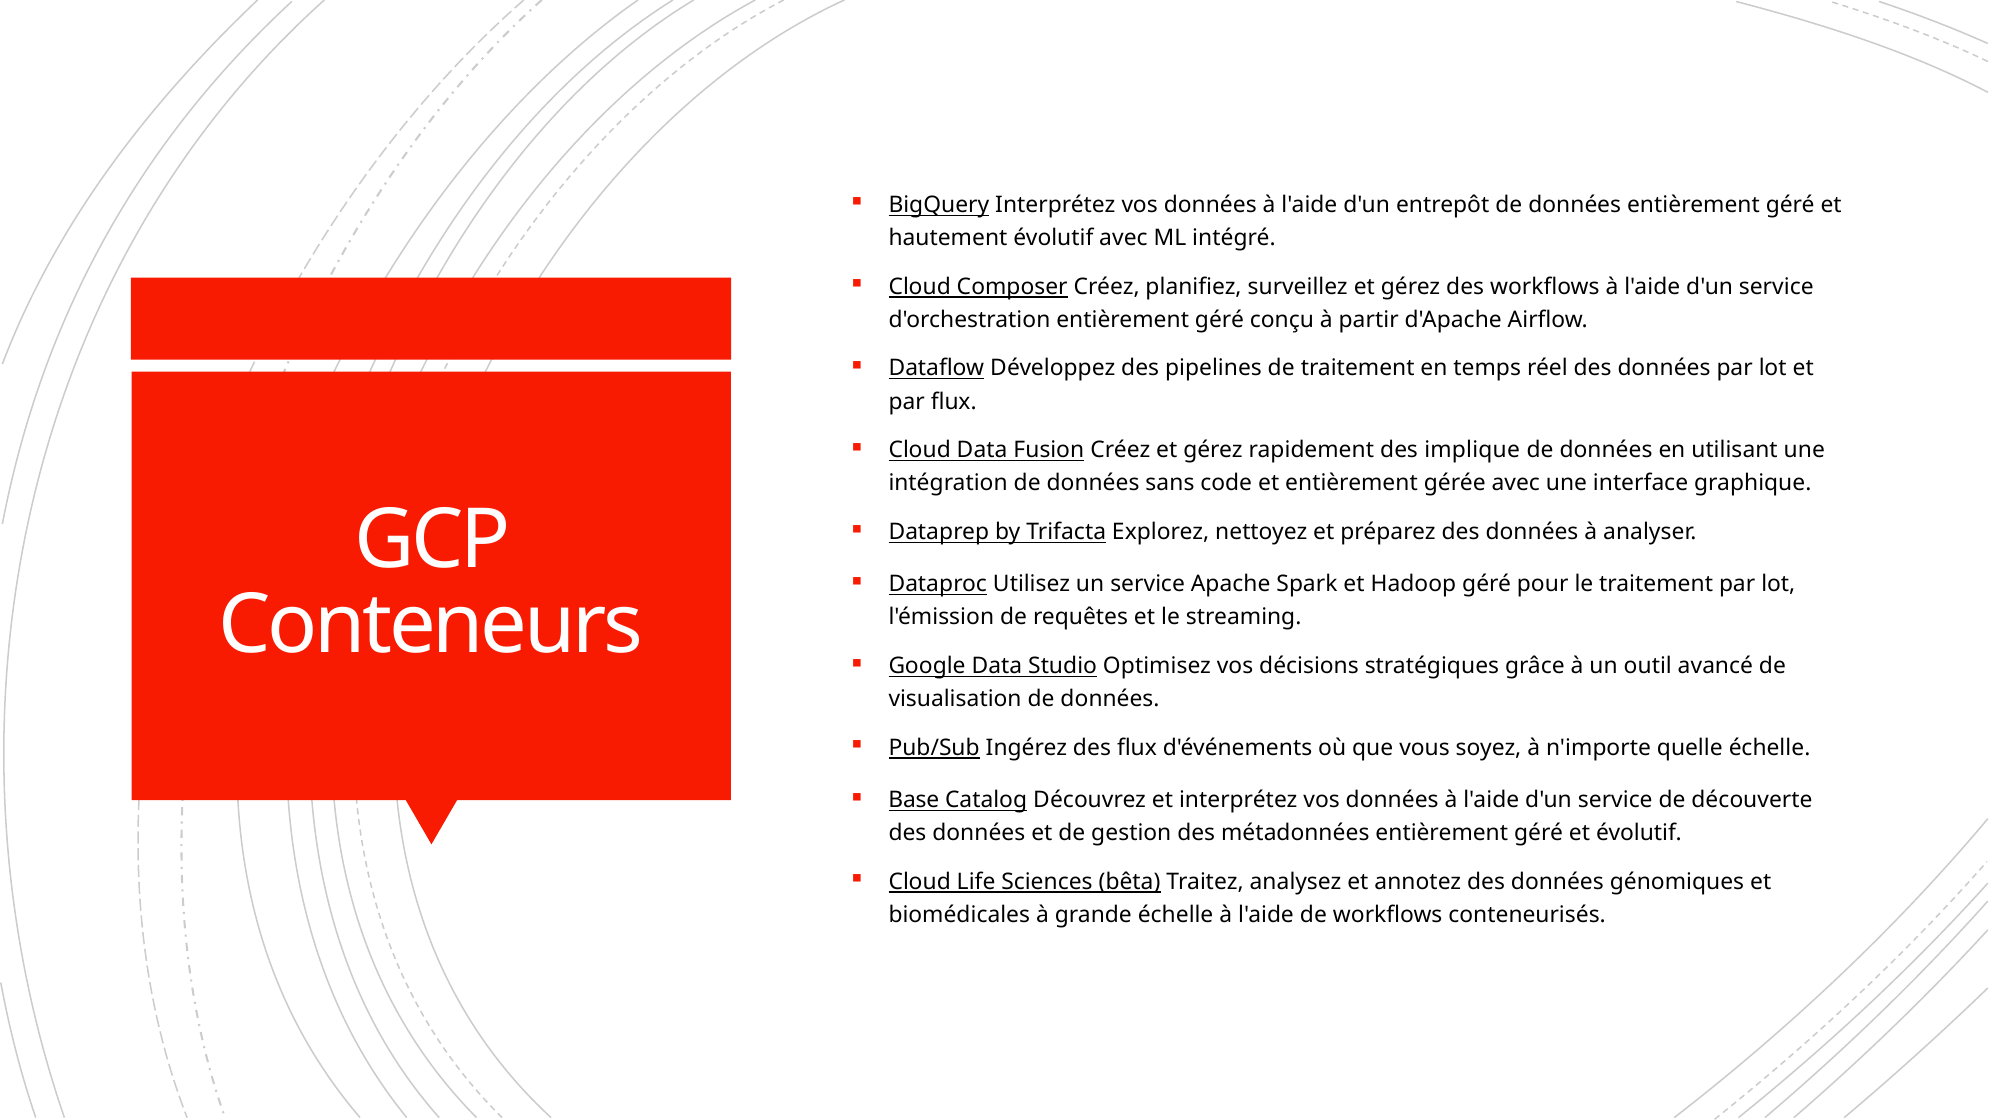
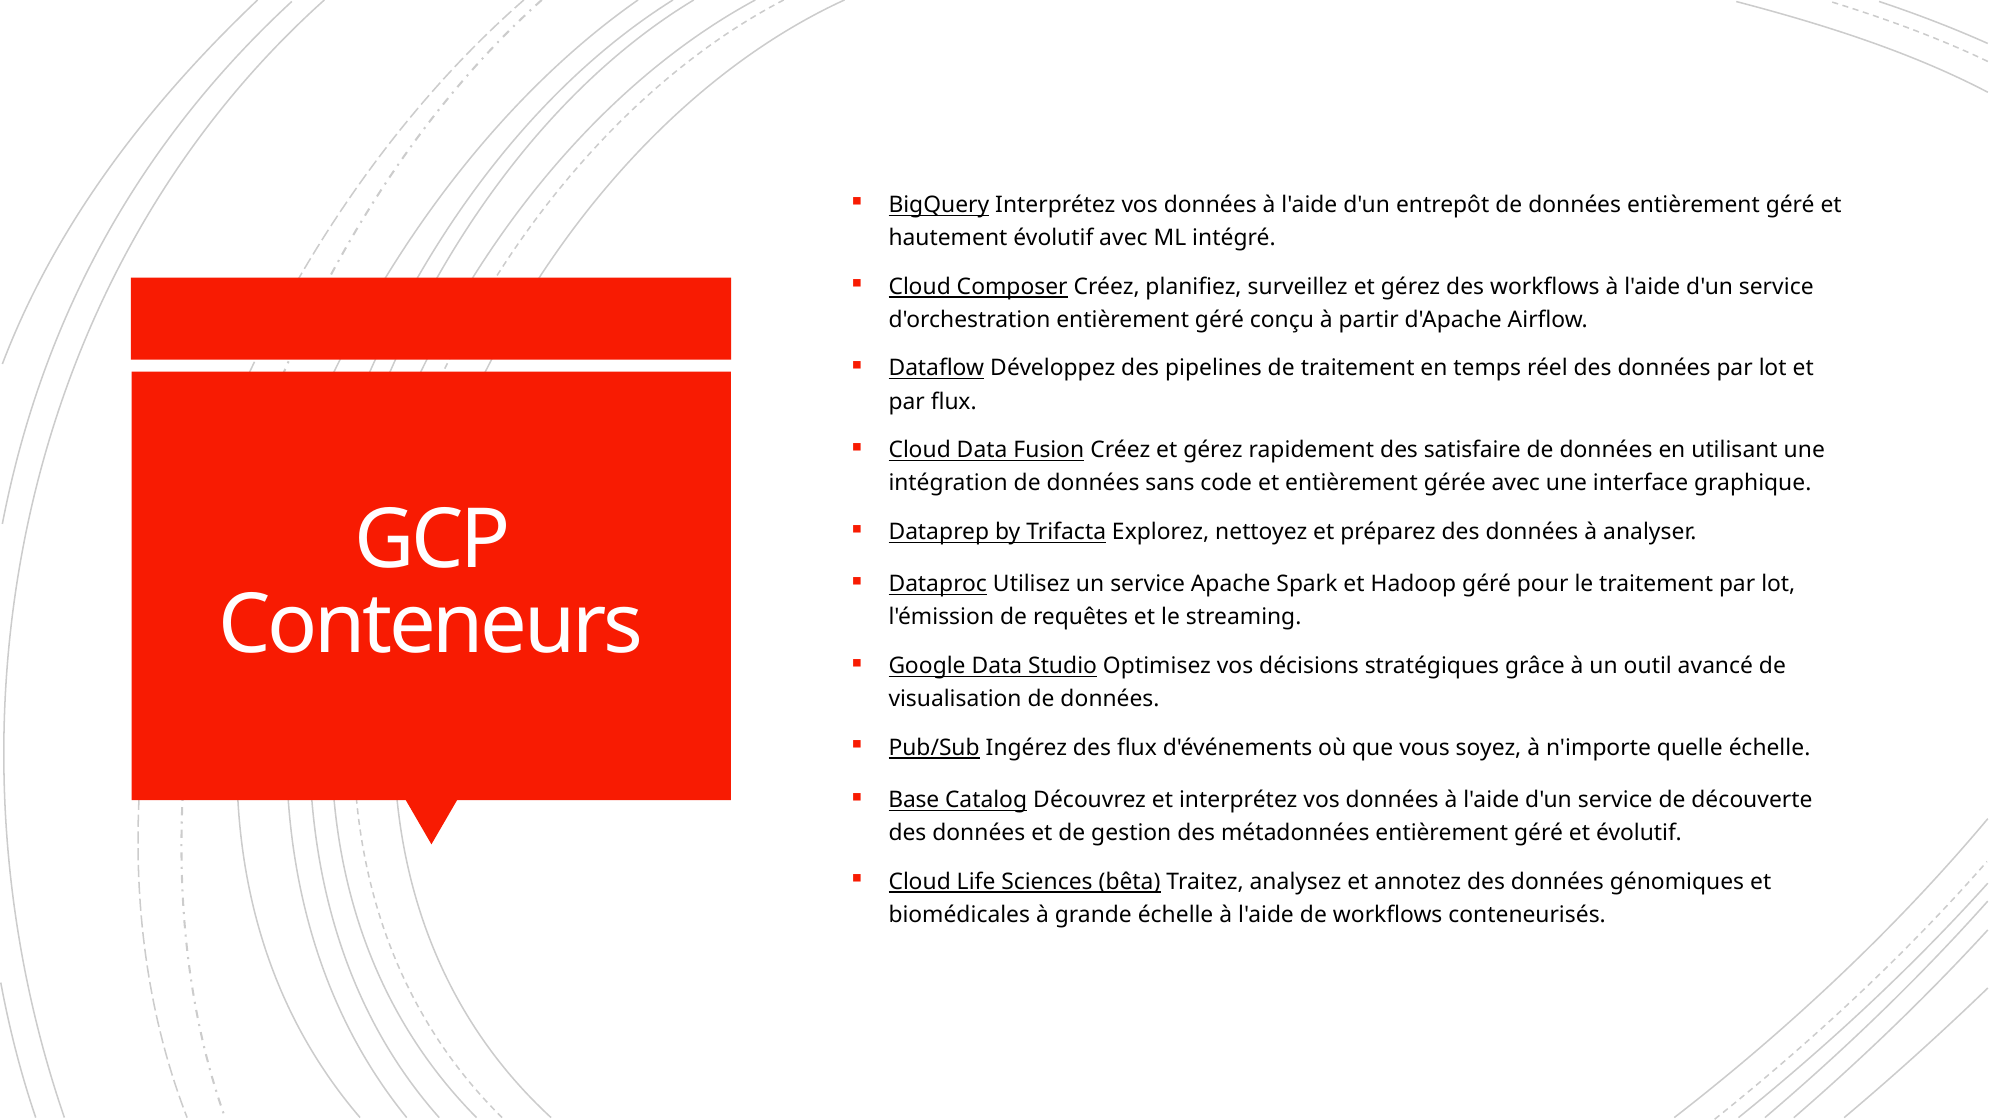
implique: implique -> satisfaire
